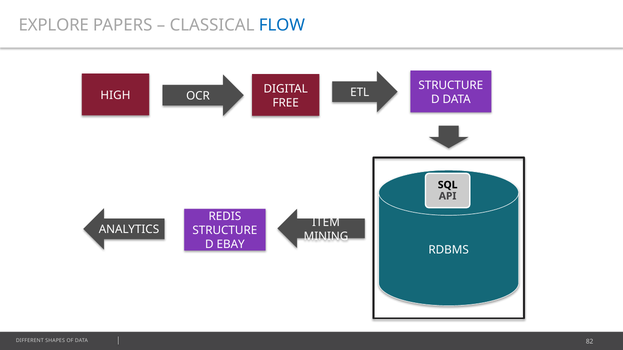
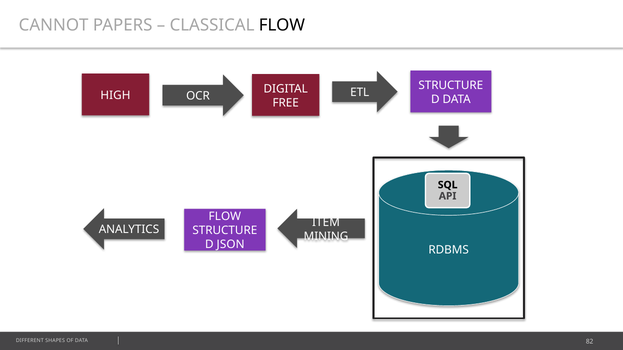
EXPLORE: EXPLORE -> CANNOT
FLOW at (282, 25) colour: blue -> black
REDIS at (225, 217): REDIS -> FLOW
EBAY: EBAY -> JSON
